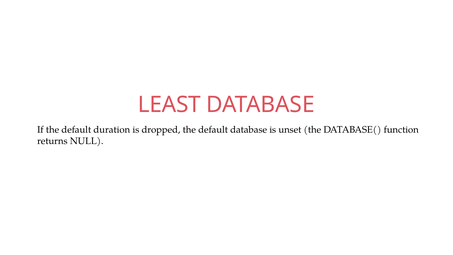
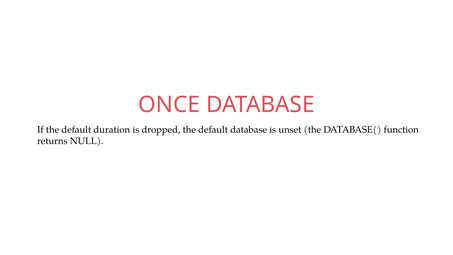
LEAST: LEAST -> ONCE
